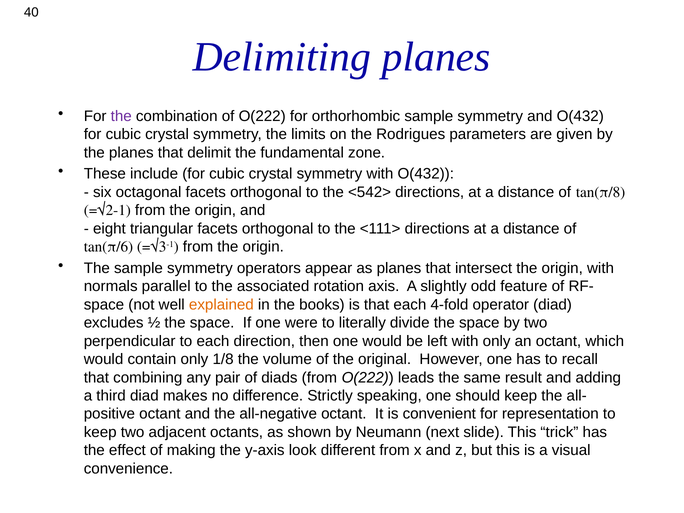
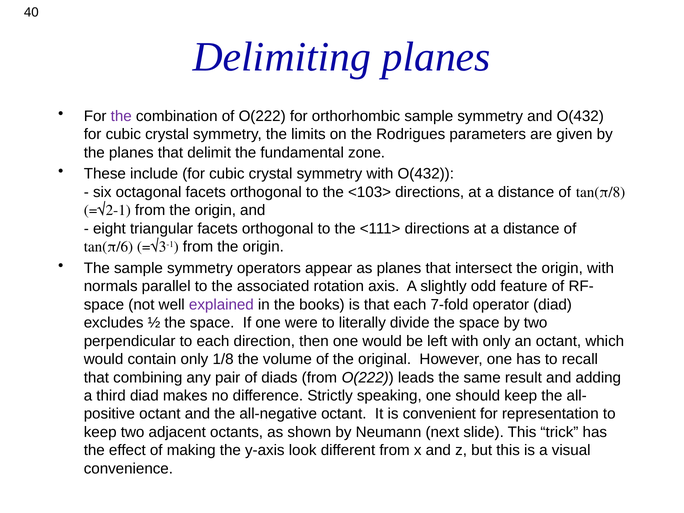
<542>: <542> -> <103>
explained colour: orange -> purple
4-fold: 4-fold -> 7-fold
